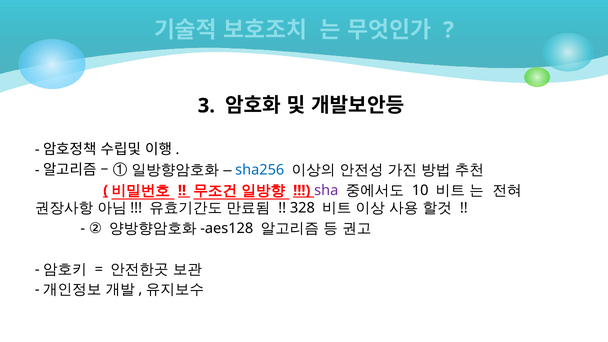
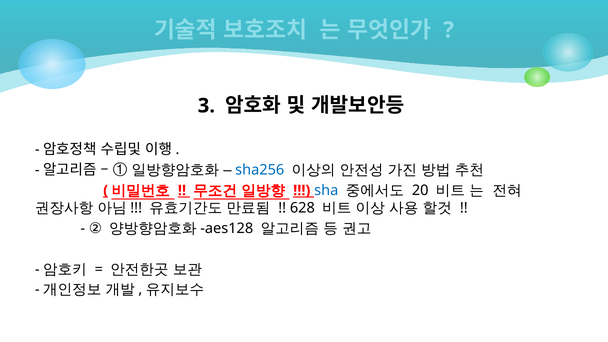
sha colour: purple -> blue
10: 10 -> 20
328: 328 -> 628
